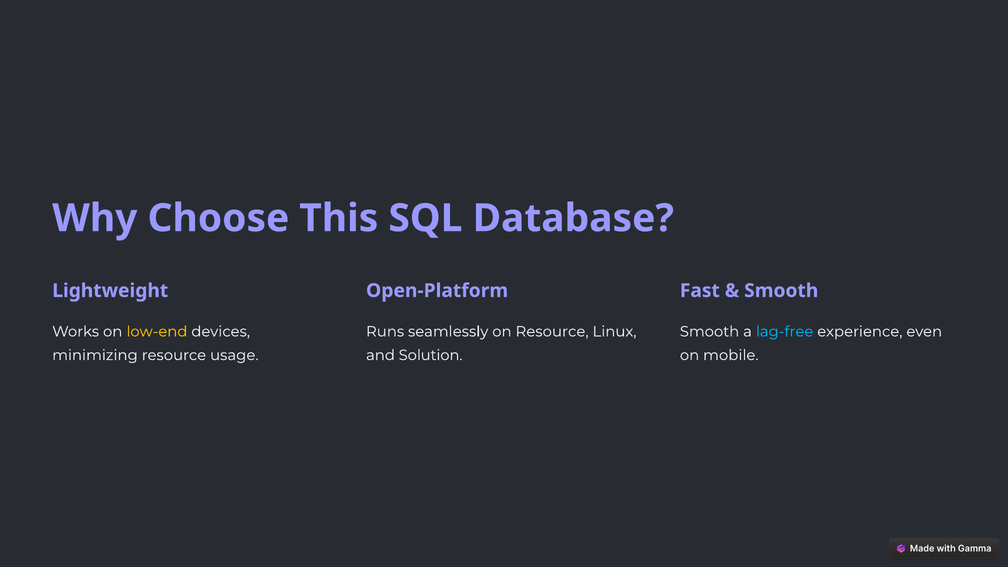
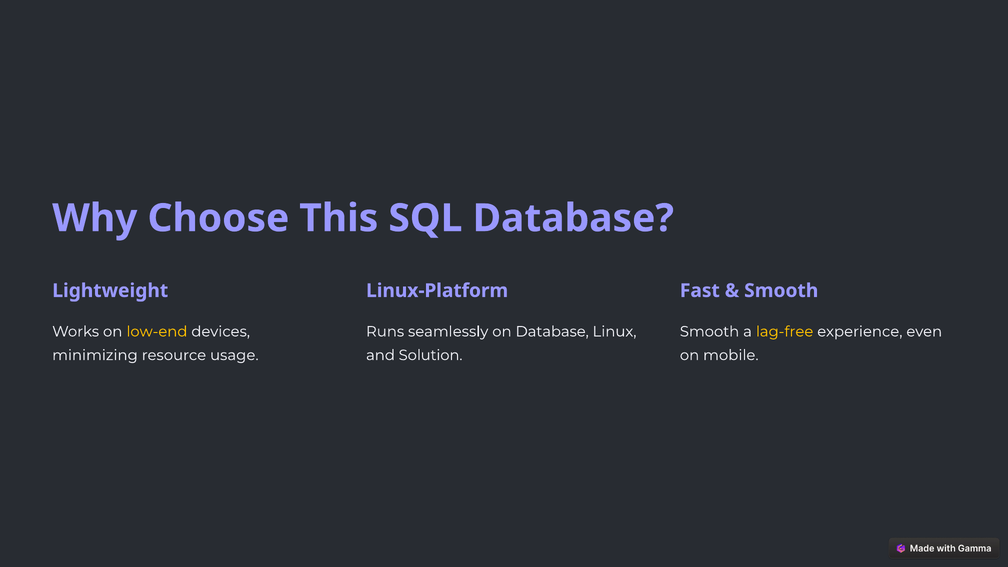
Open-Platform: Open-Platform -> Linux-Platform
on Resource: Resource -> Database
lag-free colour: light blue -> yellow
